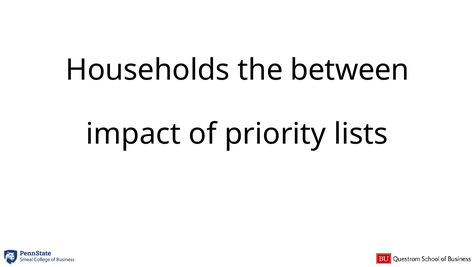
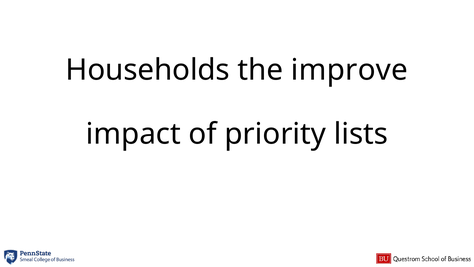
between: between -> improve
